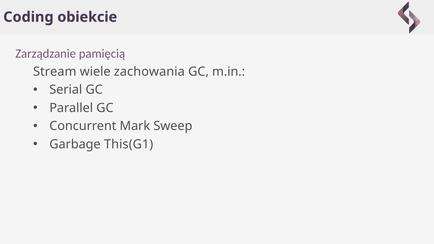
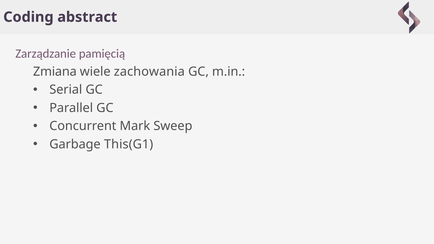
obiekcie: obiekcie -> abstract
Stream: Stream -> Zmiana
